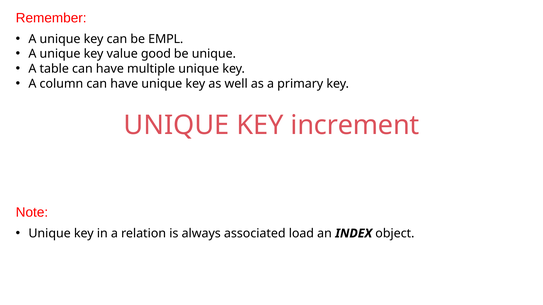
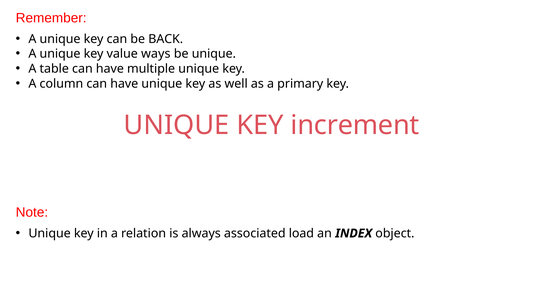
EMPL: EMPL -> BACK
good: good -> ways
